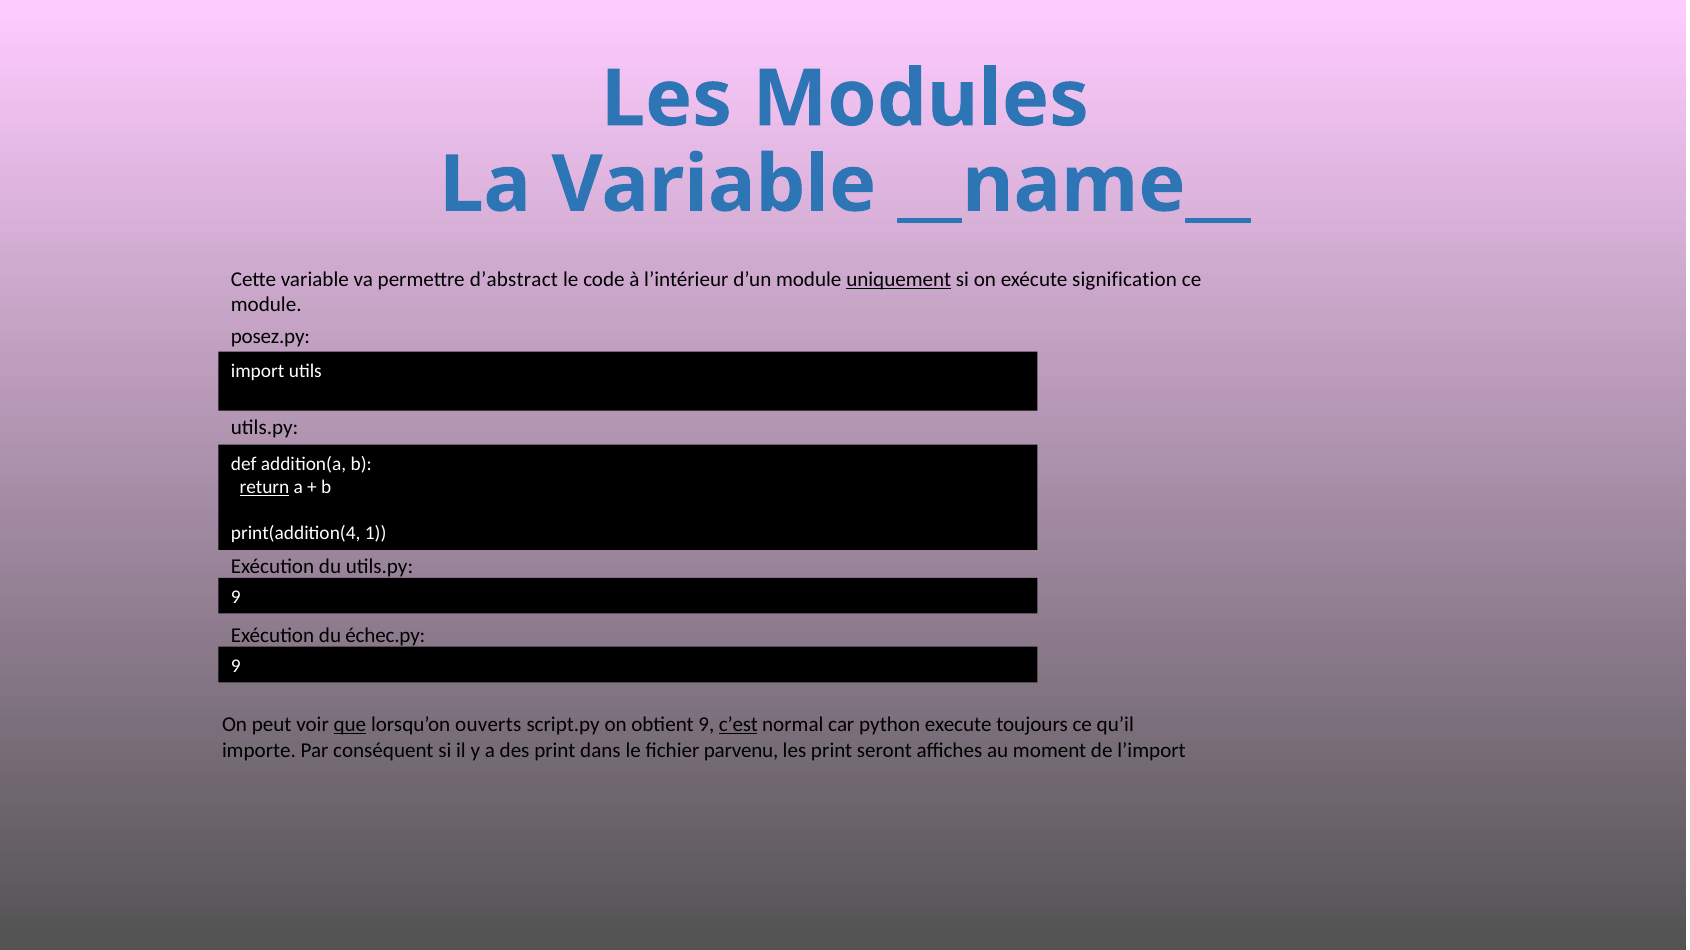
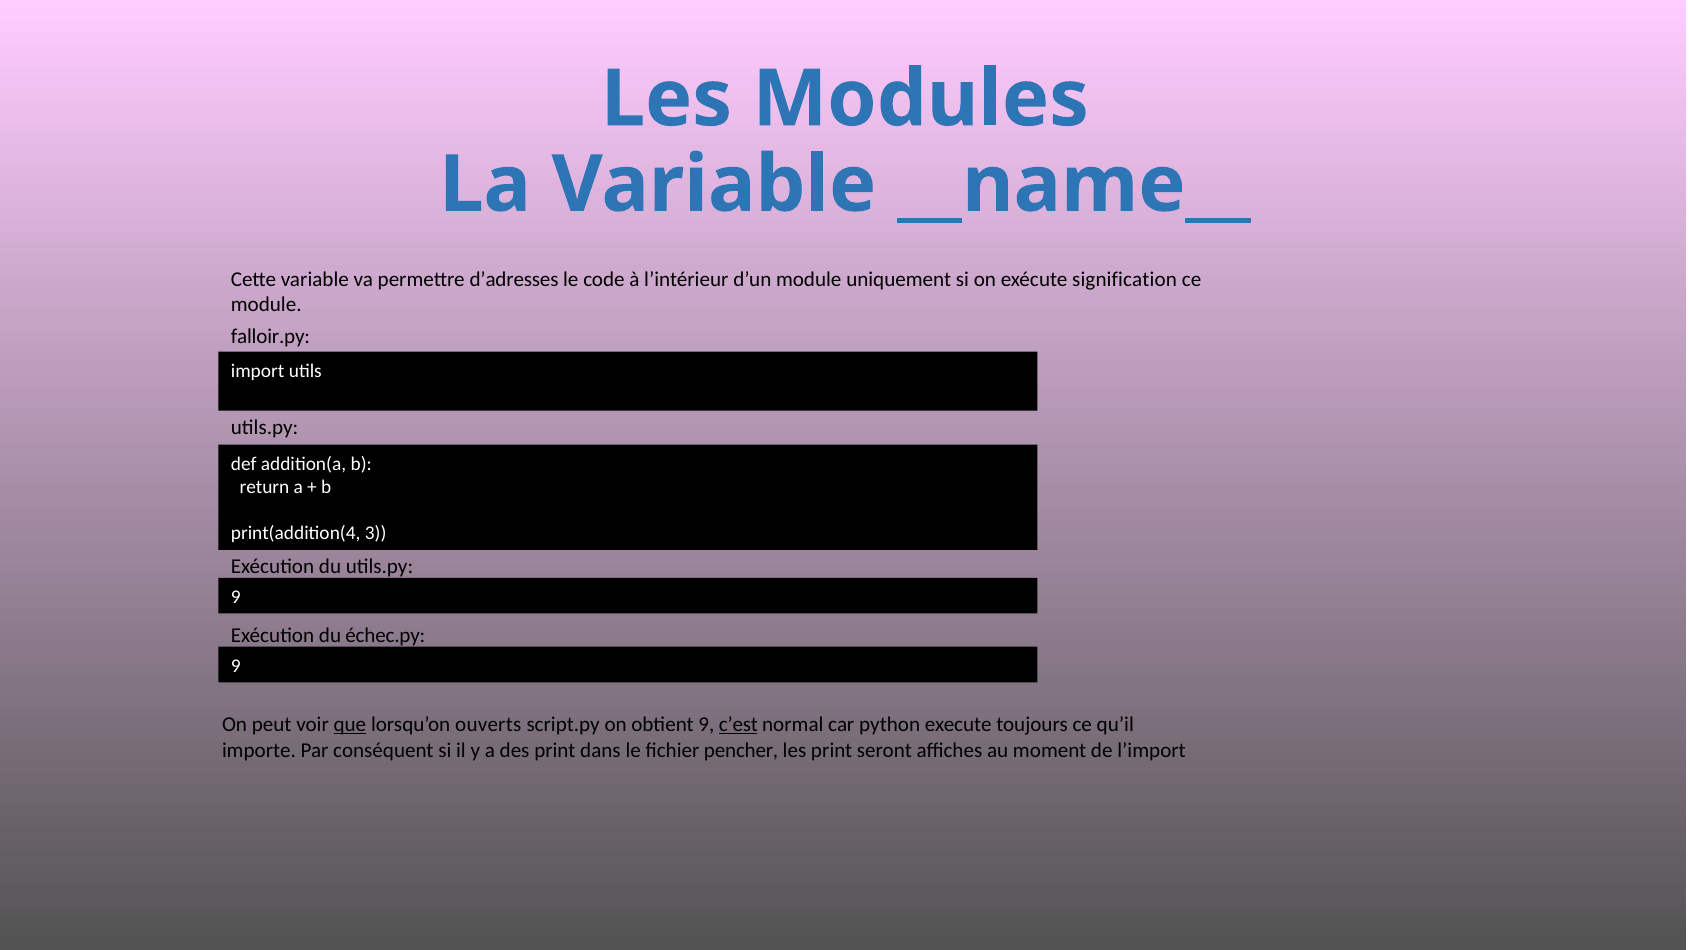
d’abstract: d’abstract -> d’adresses
uniquement underline: present -> none
posez.py: posez.py -> falloir.py
return underline: present -> none
1: 1 -> 3
parvenu: parvenu -> pencher
